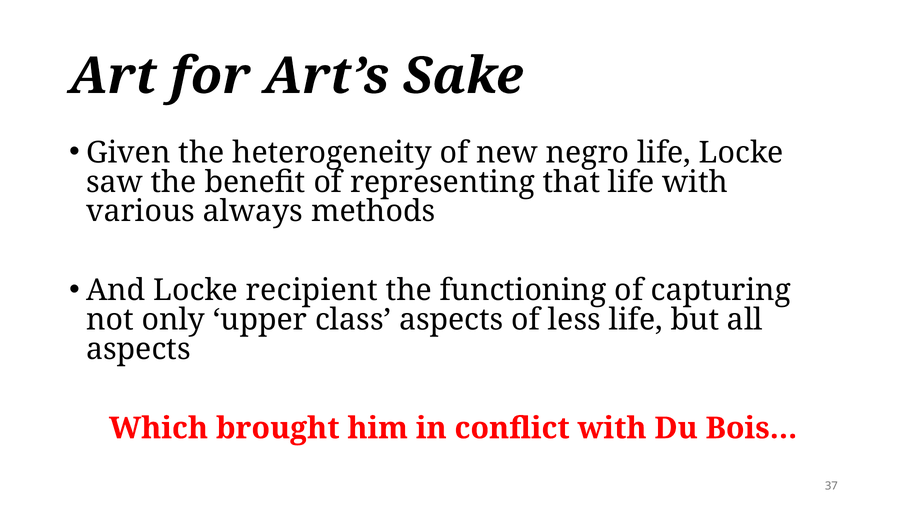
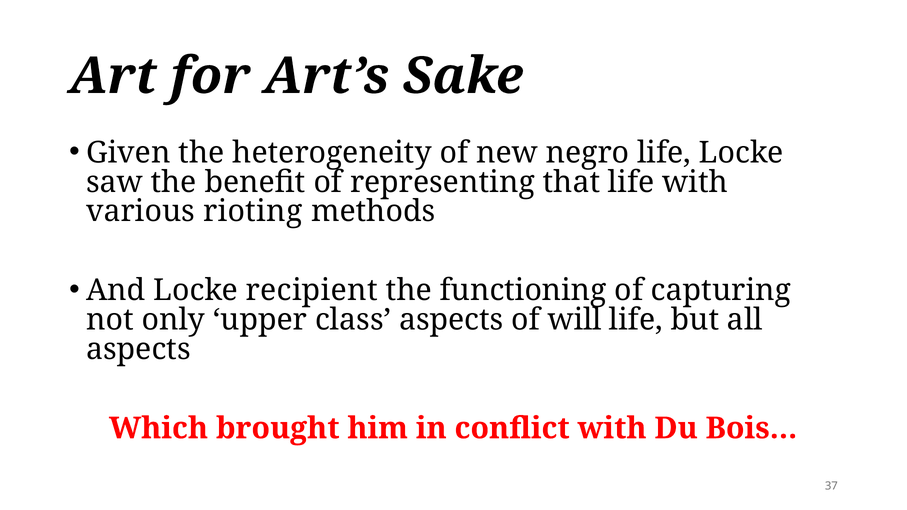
always: always -> rioting
less: less -> will
